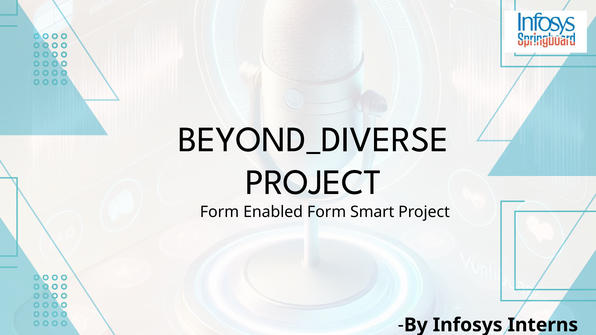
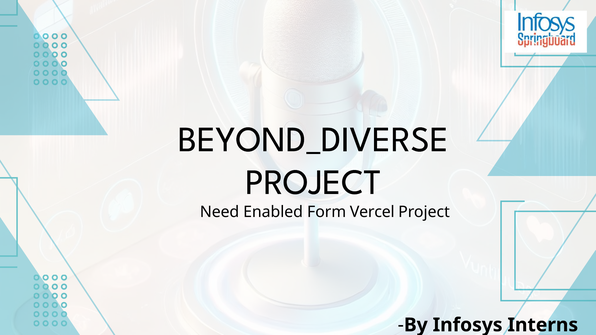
Form at (219, 212): Form -> Need
Smart: Smart -> Vercel
